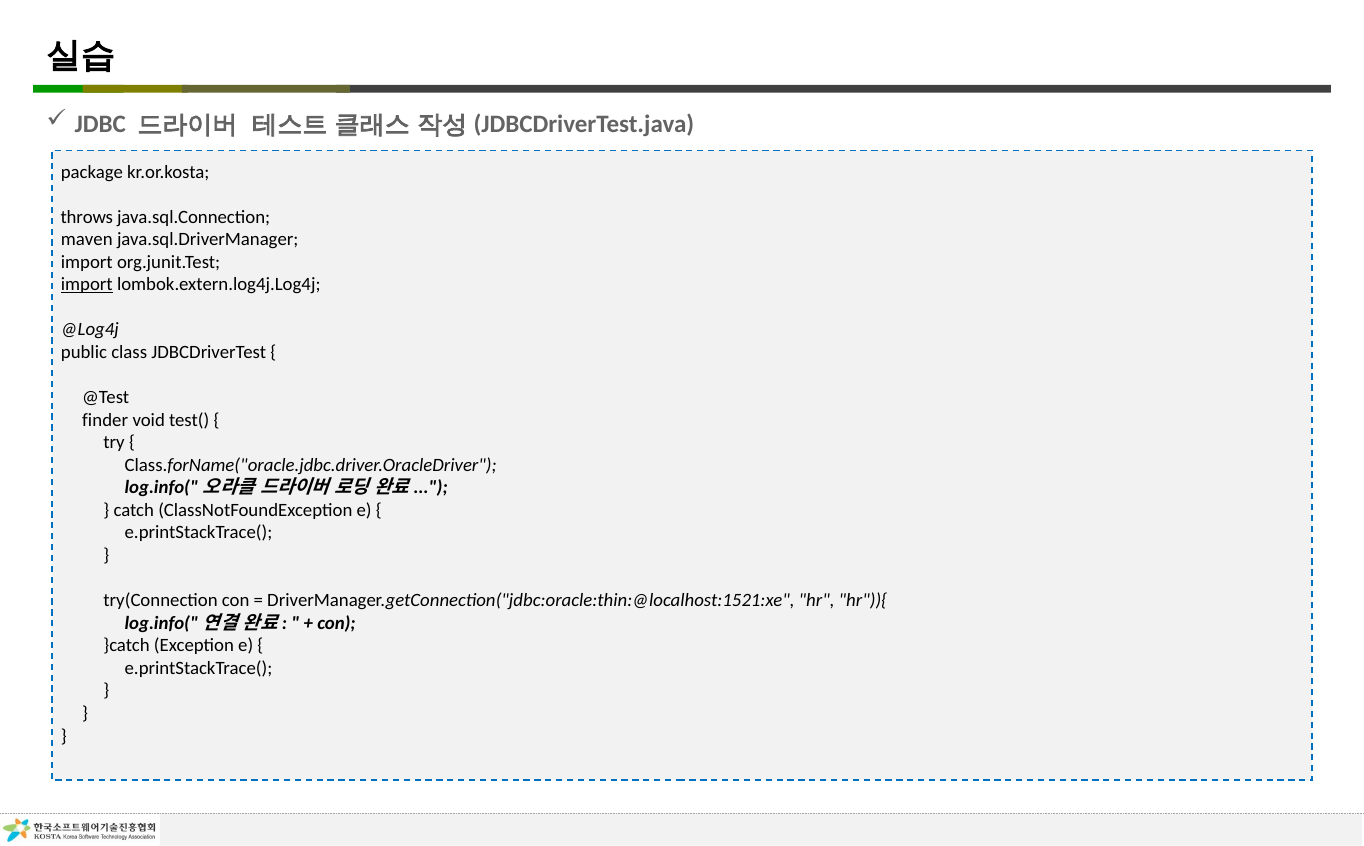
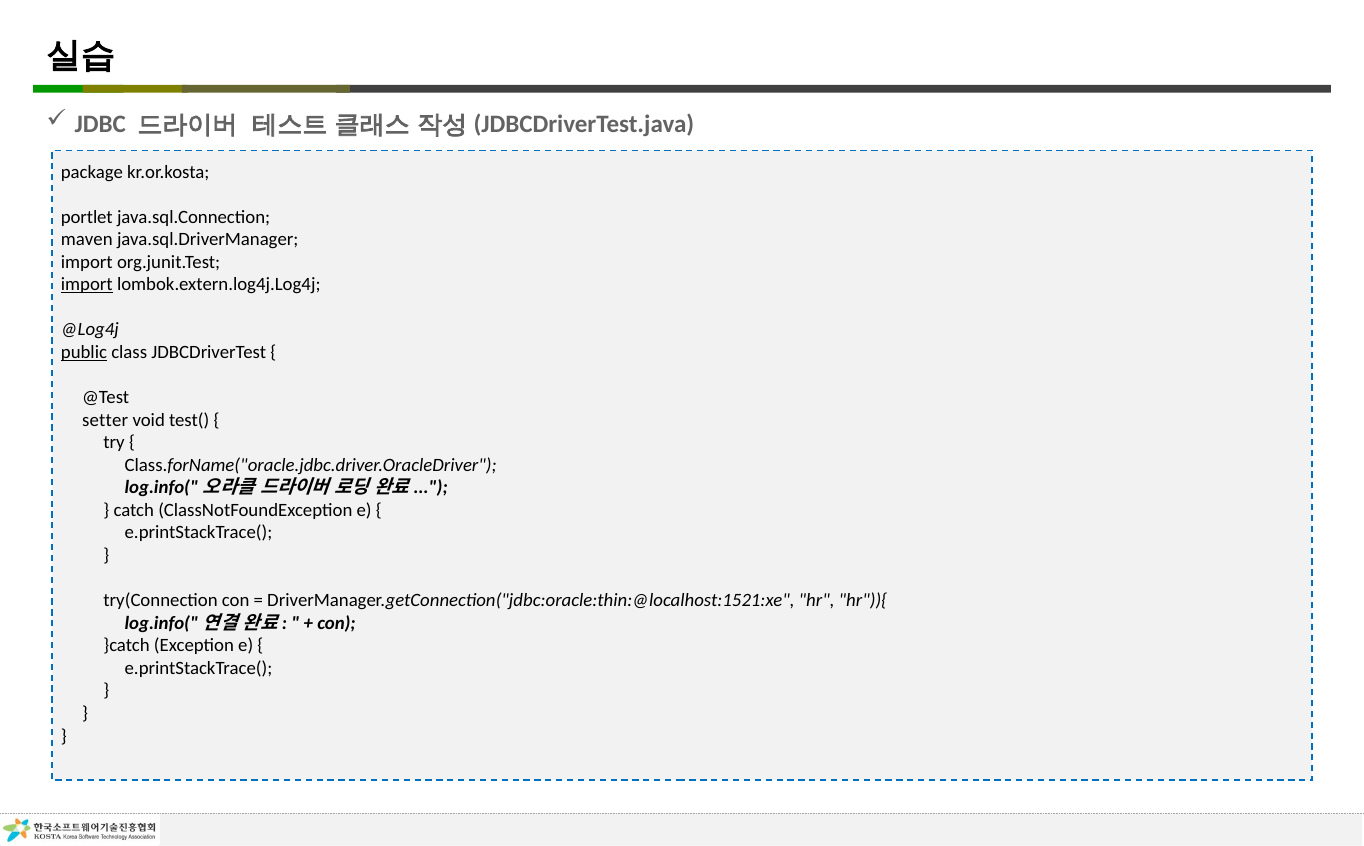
throws: throws -> portlet
public underline: none -> present
finder: finder -> setter
